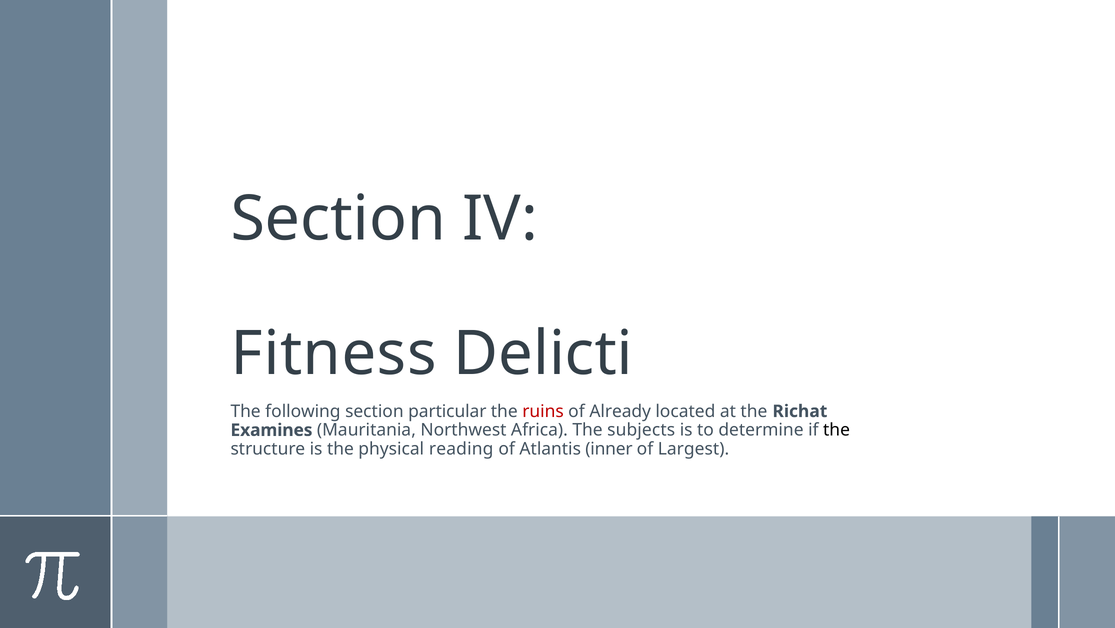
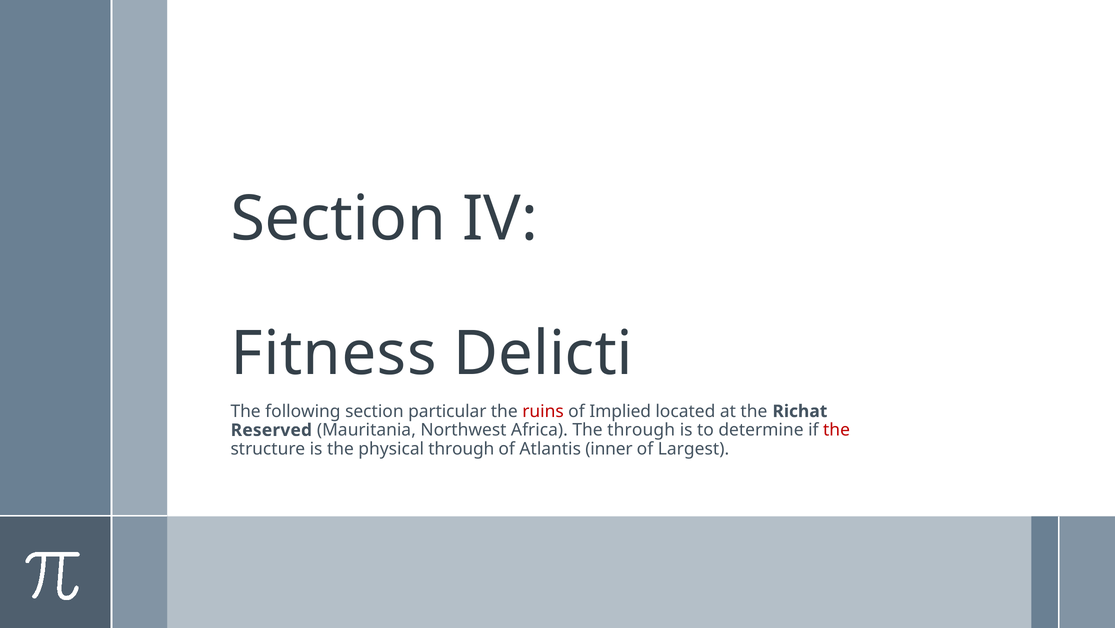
Already: Already -> Implied
Examines: Examines -> Reserved
The subjects: subjects -> through
the at (837, 430) colour: black -> red
physical reading: reading -> through
